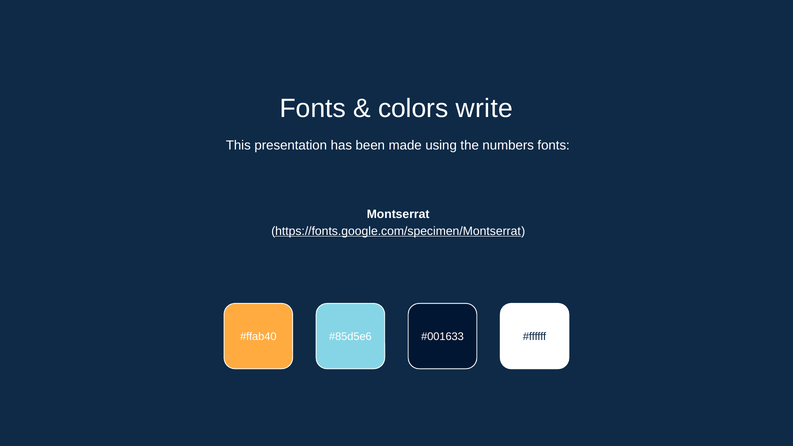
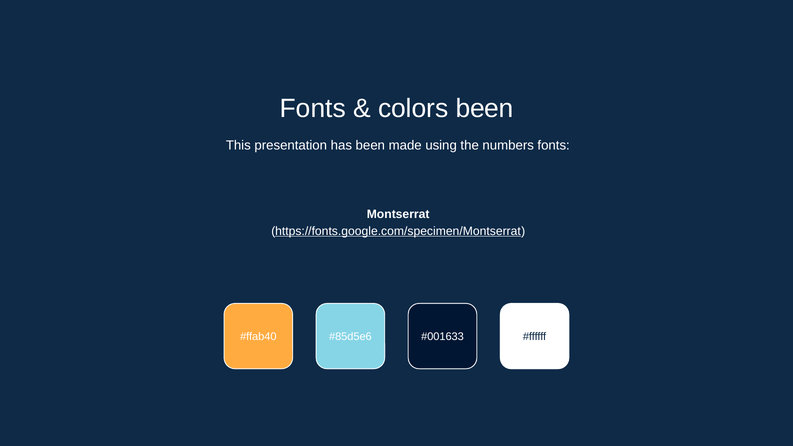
colors write: write -> been
